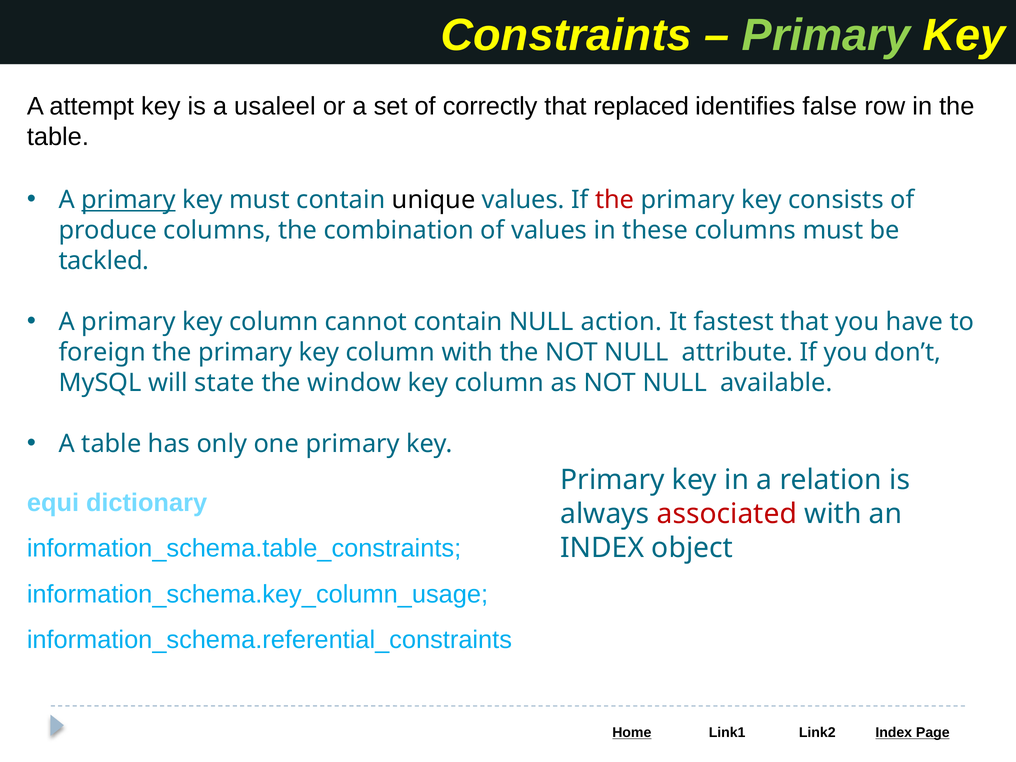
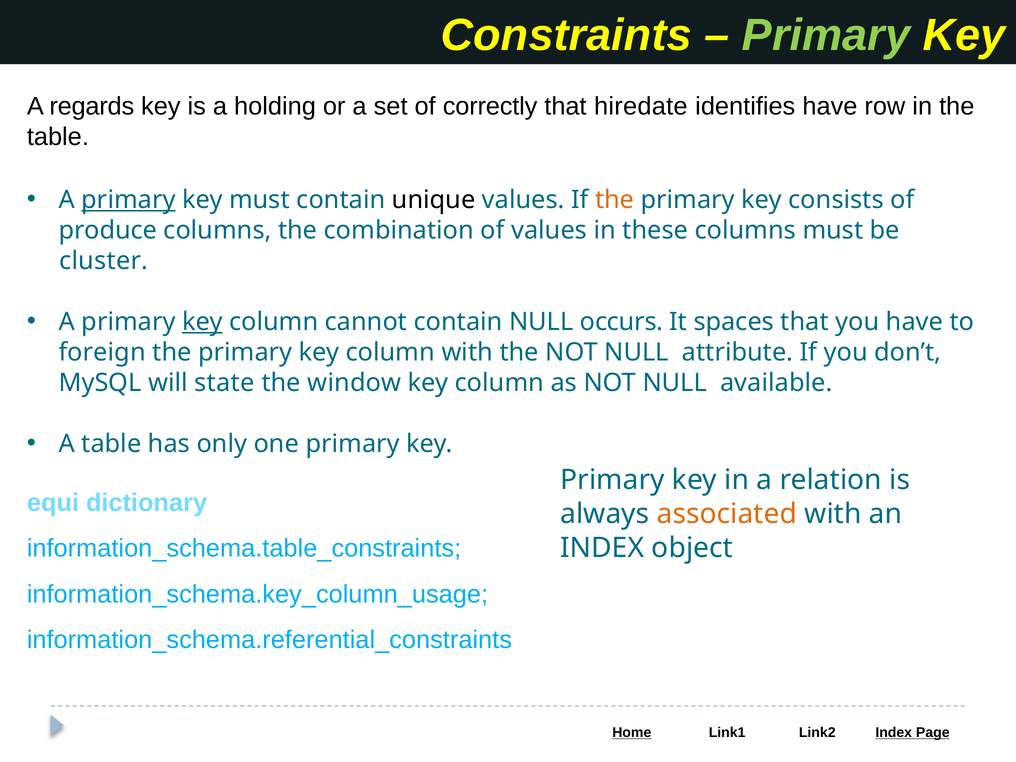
attempt: attempt -> regards
usaleel: usaleel -> holding
replaced: replaced -> hiredate
identifies false: false -> have
the at (615, 200) colour: red -> orange
tackled: tackled -> cluster
key at (202, 322) underline: none -> present
action: action -> occurs
fastest: fastest -> spaces
associated colour: red -> orange
